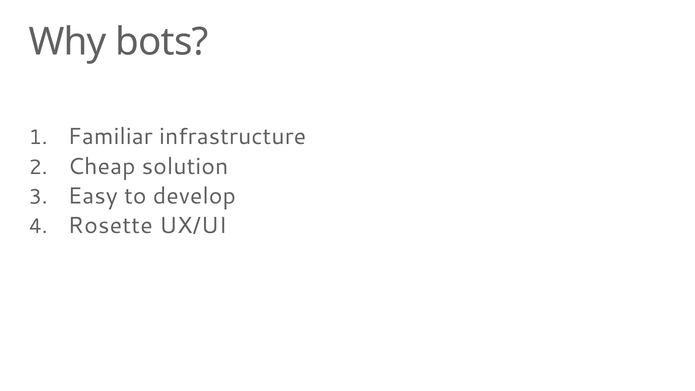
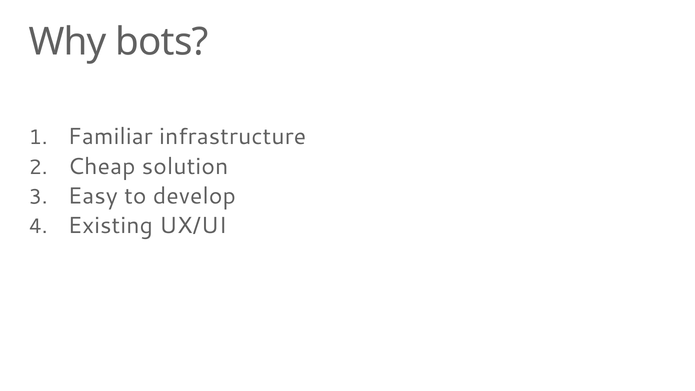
Rosette: Rosette -> Existing
